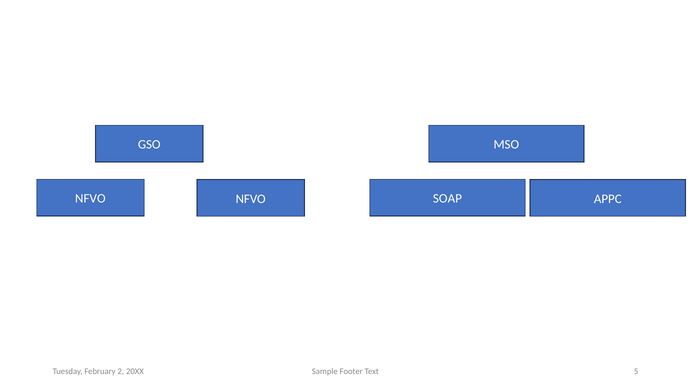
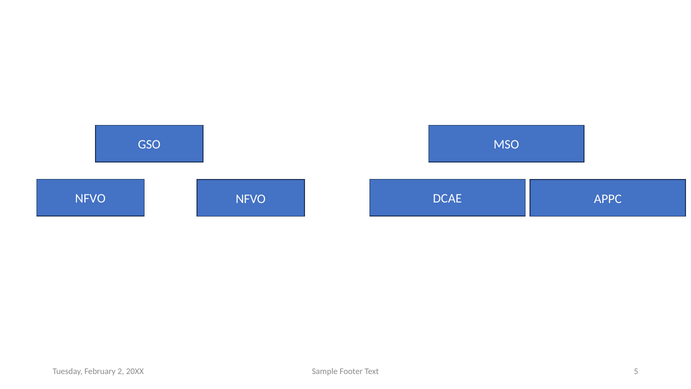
SOAP: SOAP -> DCAE
